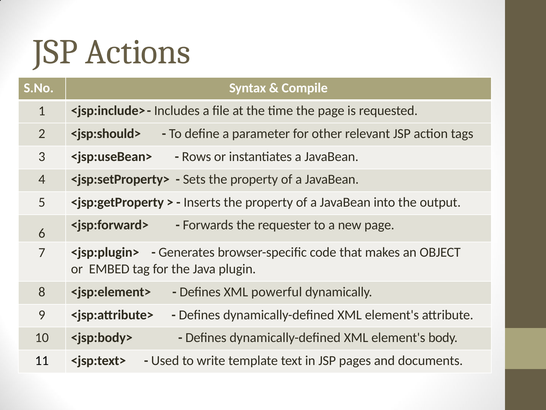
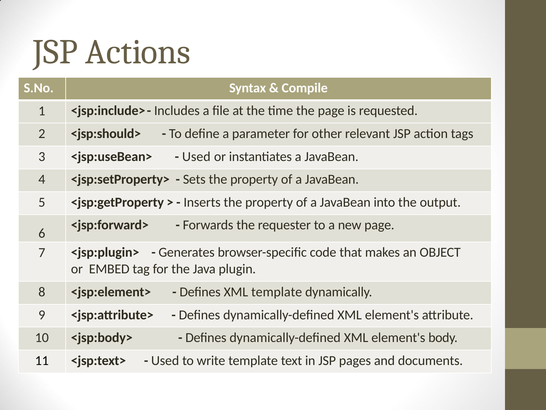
Rows at (196, 156): Rows -> Used
XML powerful: powerful -> template
